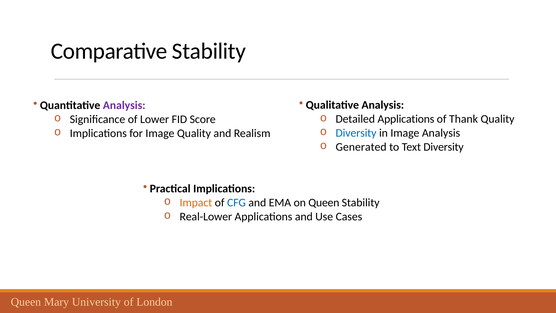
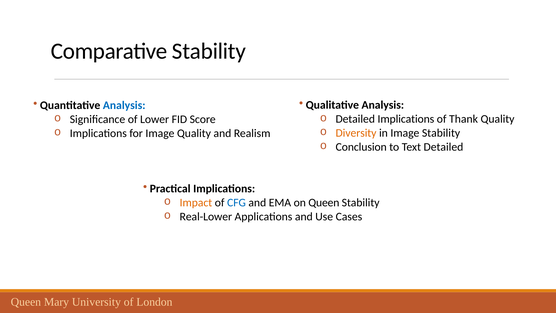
Analysis at (124, 105) colour: purple -> blue
Detailed Applications: Applications -> Implications
Diversity at (356, 133) colour: blue -> orange
Image Analysis: Analysis -> Stability
Generated: Generated -> Conclusion
Text Diversity: Diversity -> Detailed
